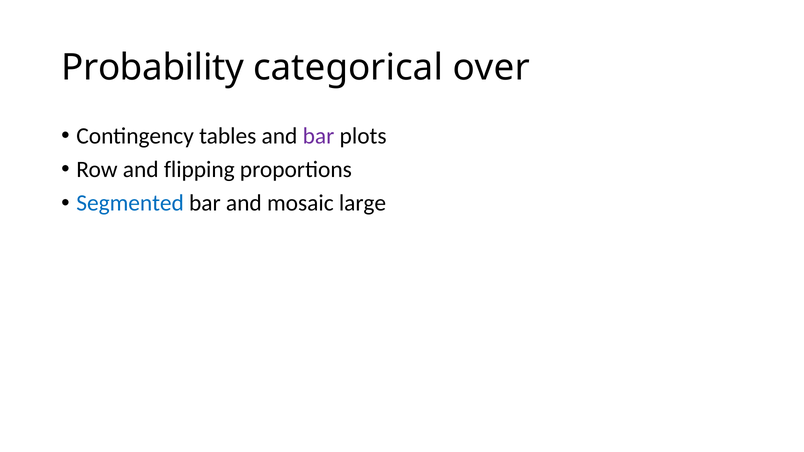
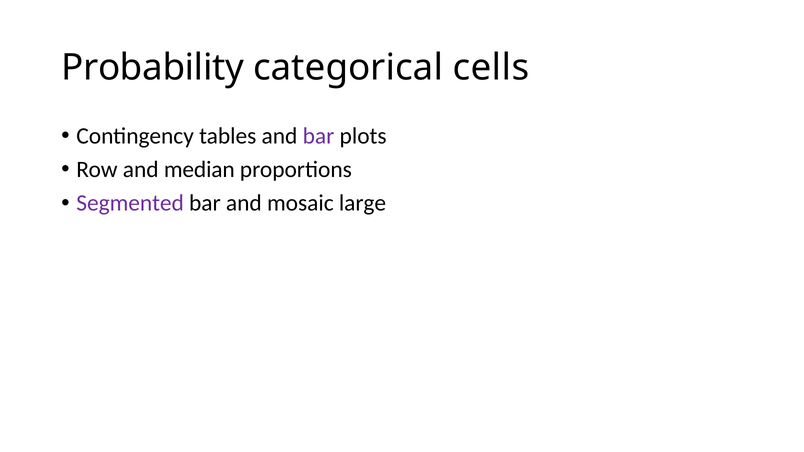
over: over -> cells
flipping: flipping -> median
Segmented colour: blue -> purple
